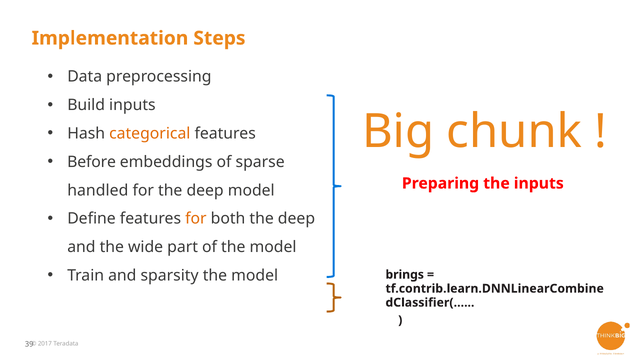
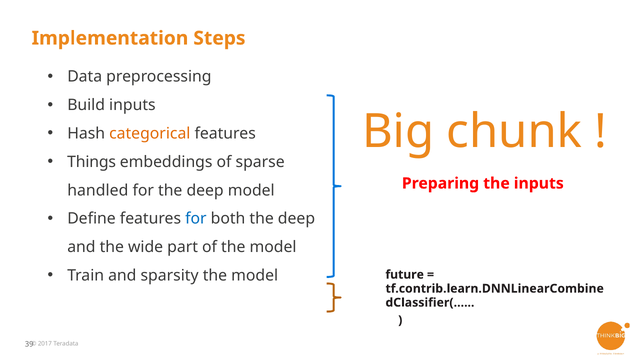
Before: Before -> Things
for at (196, 219) colour: orange -> blue
brings: brings -> future
